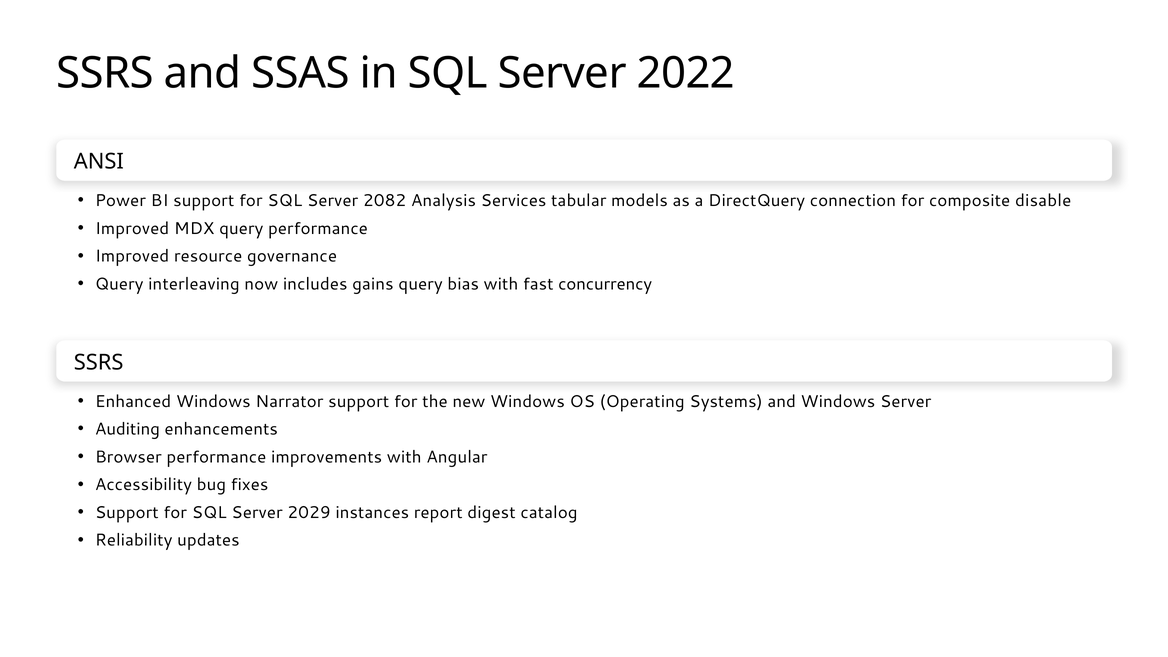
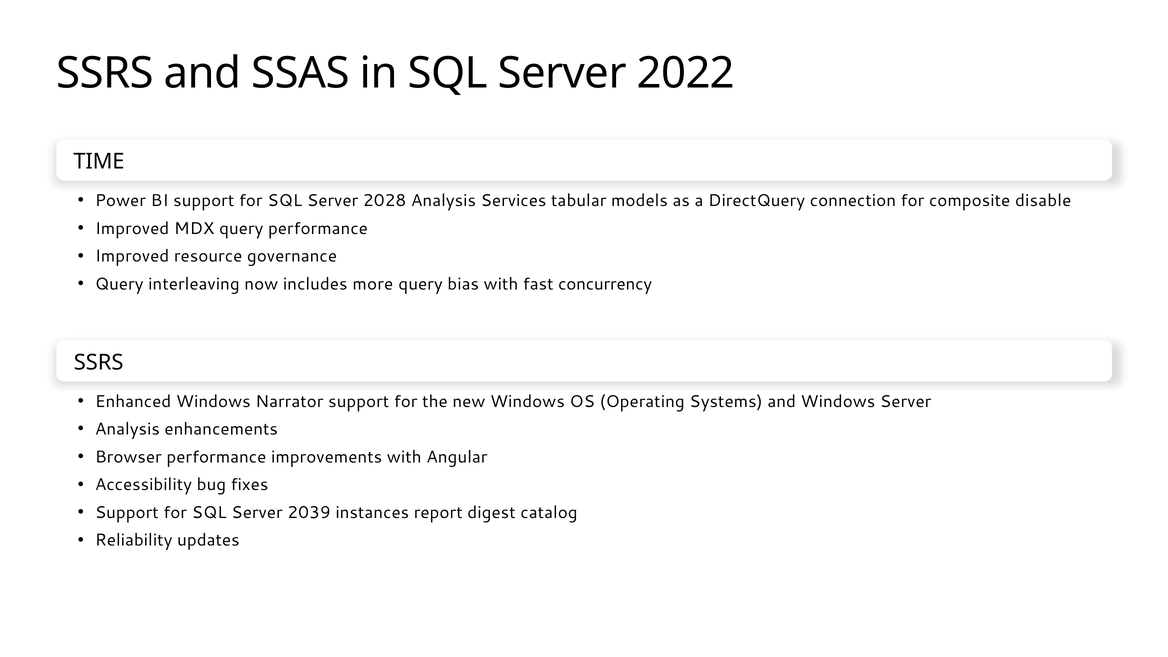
ANSI: ANSI -> TIME
2082: 2082 -> 2028
gains: gains -> more
Auditing at (127, 429): Auditing -> Analysis
2029: 2029 -> 2039
